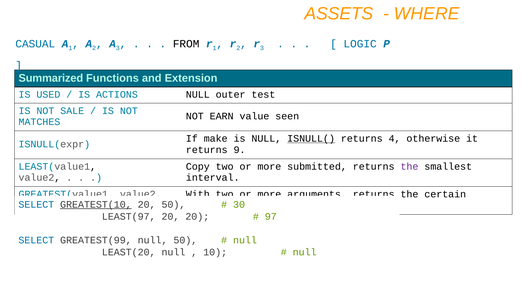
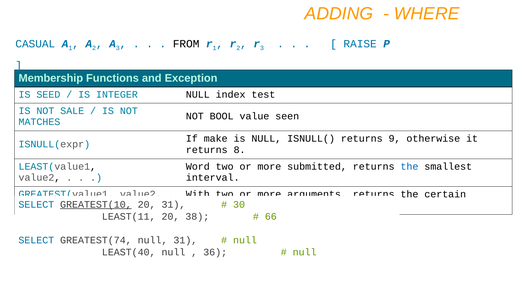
ASSETS: ASSETS -> ADDING
LOGIC: LOGIC -> RAISE
Summarized: Summarized -> Membership
Extension: Extension -> Exception
USED: USED -> SEED
ACTIONS: ACTIONS -> INTEGER
outer: outer -> index
EARN: EARN -> BOOL
ISNULL( underline: present -> none
4: 4 -> 9
9: 9 -> 8
Copy: Copy -> Word
the at (409, 166) colour: purple -> blue
20 50: 50 -> 31
LEAST(97: LEAST(97 -> LEAST(11
20 20: 20 -> 38
97: 97 -> 66
GREATEST(99: GREATEST(99 -> GREATEST(74
null 50: 50 -> 31
LEAST(20: LEAST(20 -> LEAST(40
10: 10 -> 36
